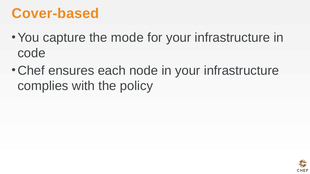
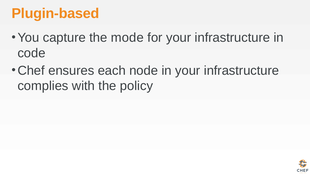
Cover-based: Cover-based -> Plugin-based
